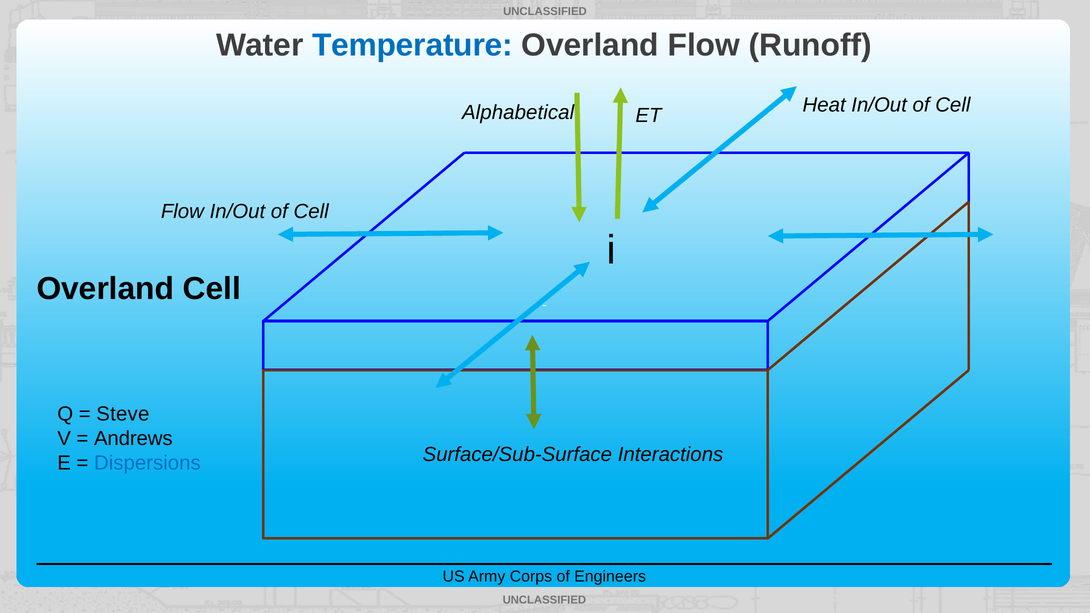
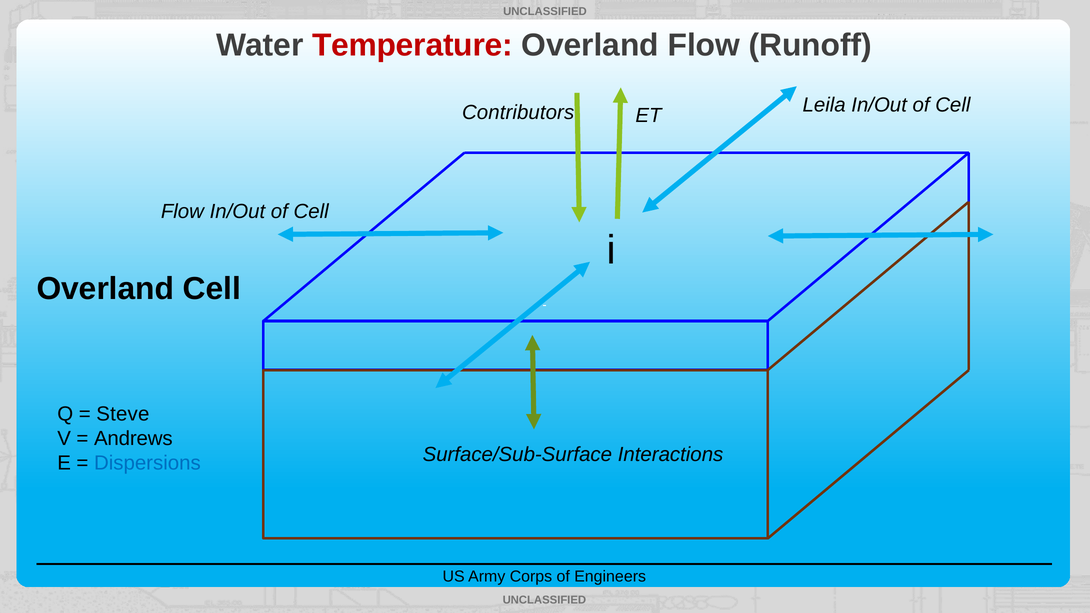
Temperature colour: blue -> red
Heat: Heat -> Leila
Alphabetical: Alphabetical -> Contributors
